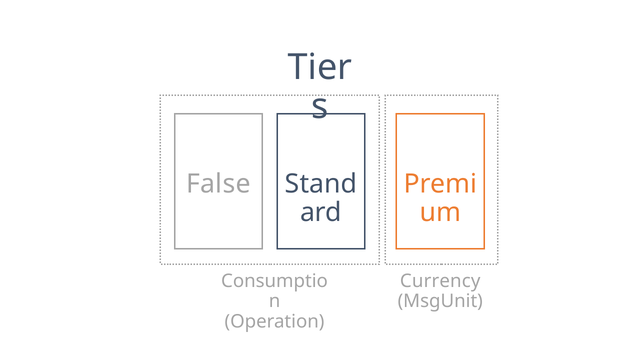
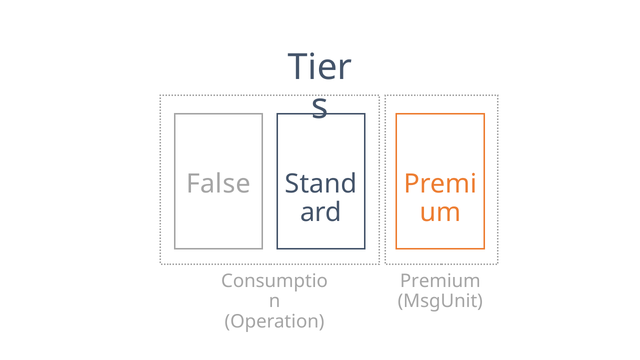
Currency: Currency -> Premium
